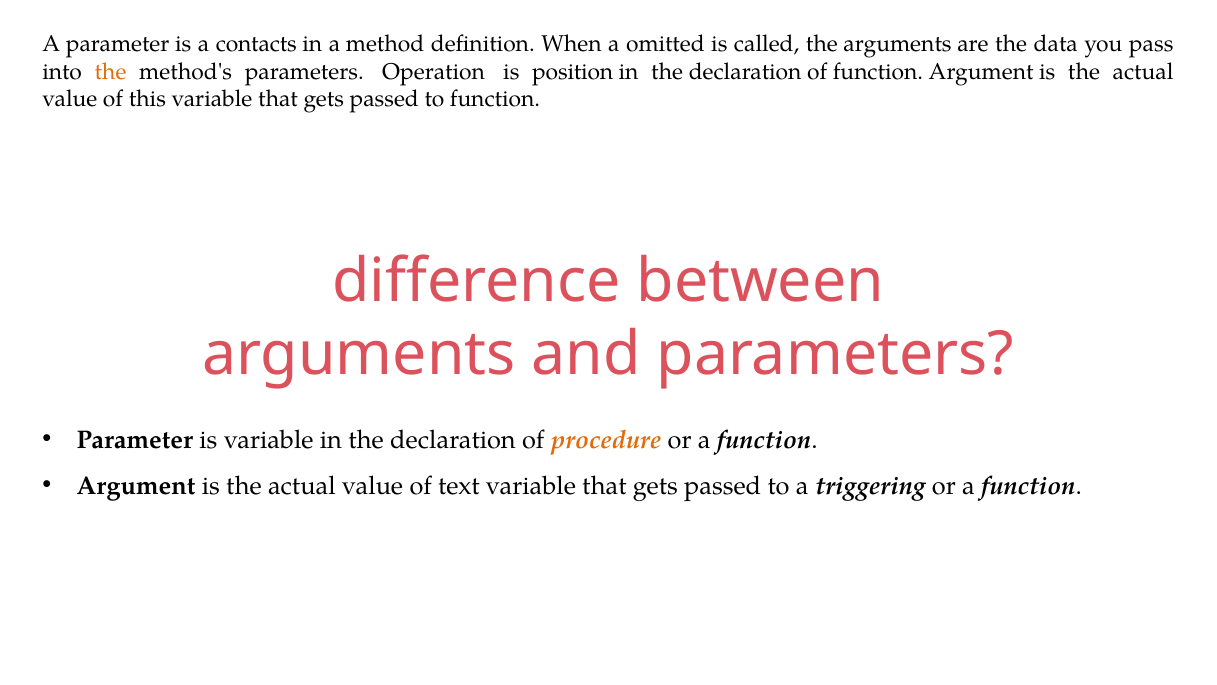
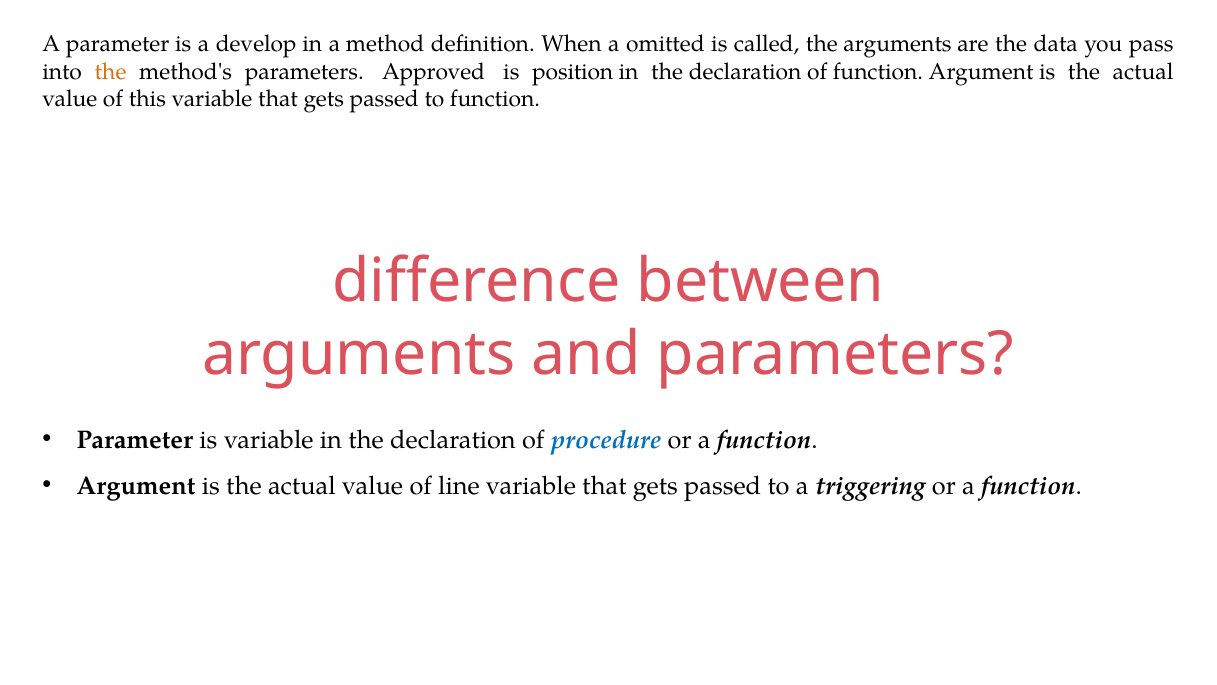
contacts: contacts -> develop
Operation: Operation -> Approved
procedure colour: orange -> blue
text: text -> line
